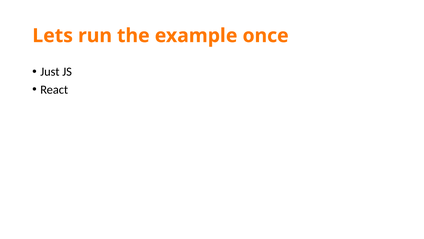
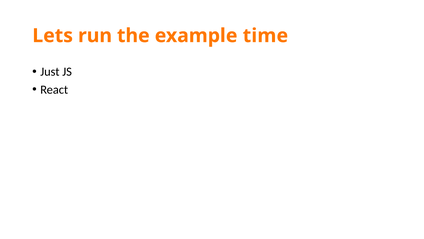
once: once -> time
